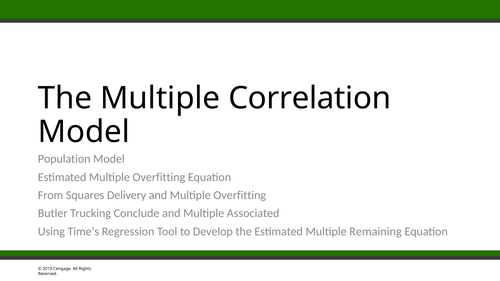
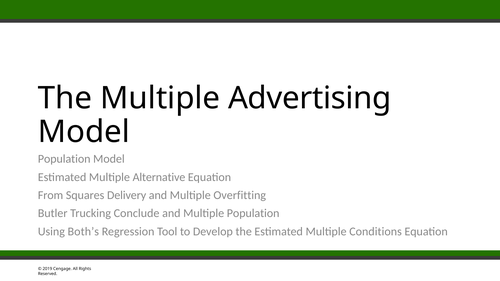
Correlation: Correlation -> Advertising
Estimated Multiple Overfitting: Overfitting -> Alternative
Multiple Associated: Associated -> Population
Time’s: Time’s -> Both’s
Remaining: Remaining -> Conditions
